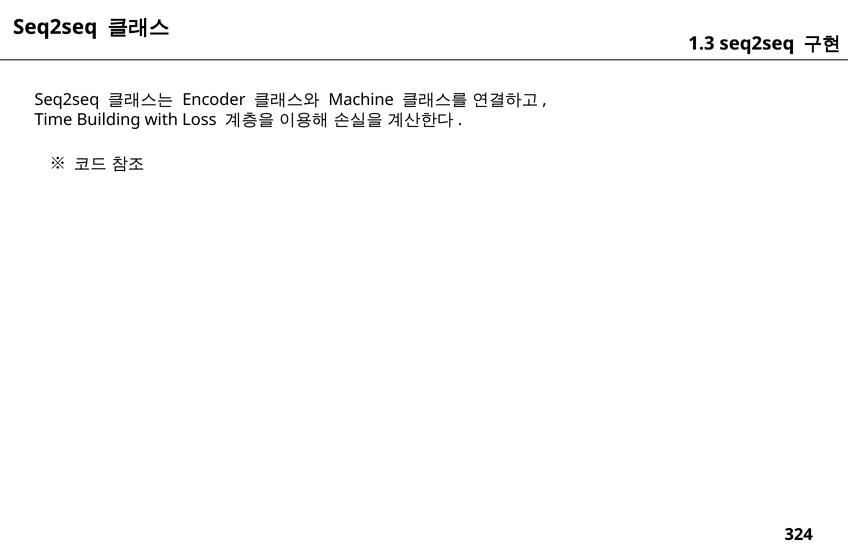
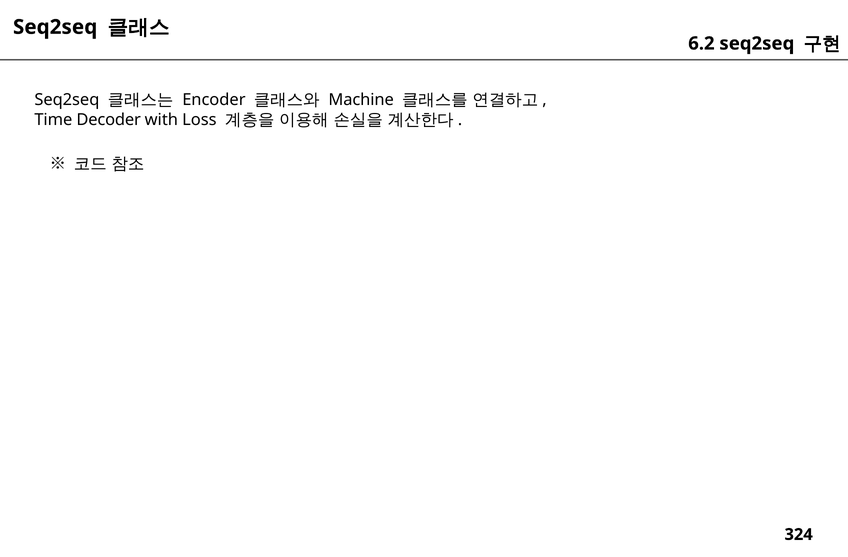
1.3: 1.3 -> 6.2
Building: Building -> Decoder
